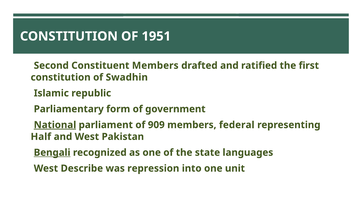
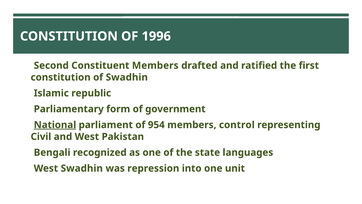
1951: 1951 -> 1996
909: 909 -> 954
federal: federal -> control
Half: Half -> Civil
Bengali underline: present -> none
West Describe: Describe -> Swadhin
